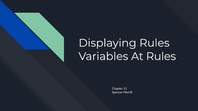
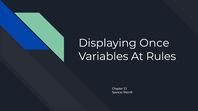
Displaying Rules: Rules -> Once
